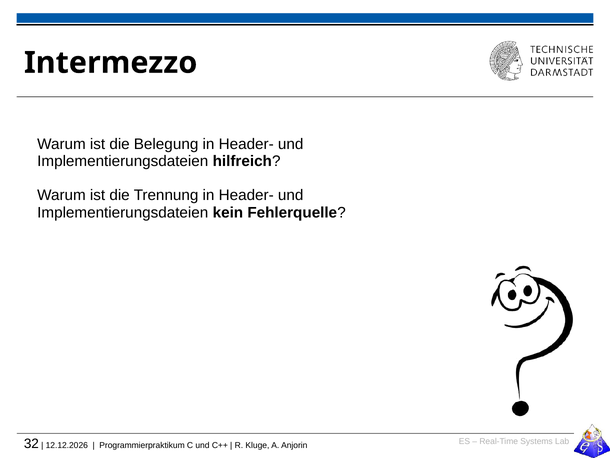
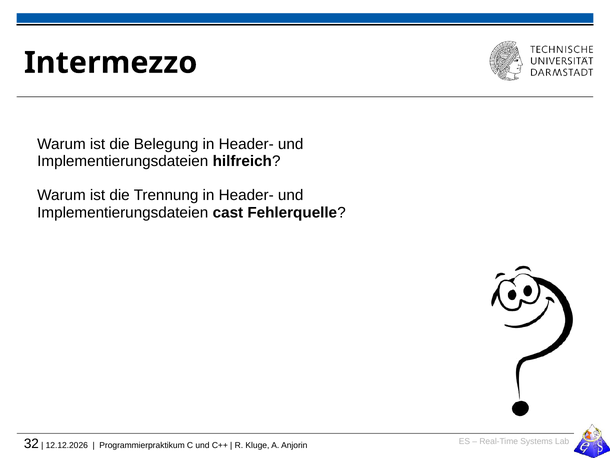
kein: kein -> cast
